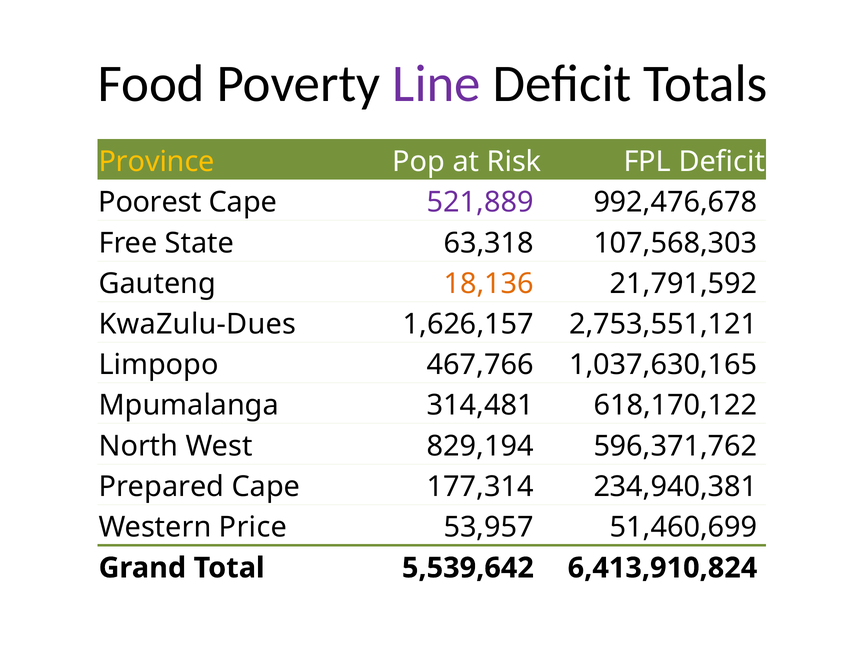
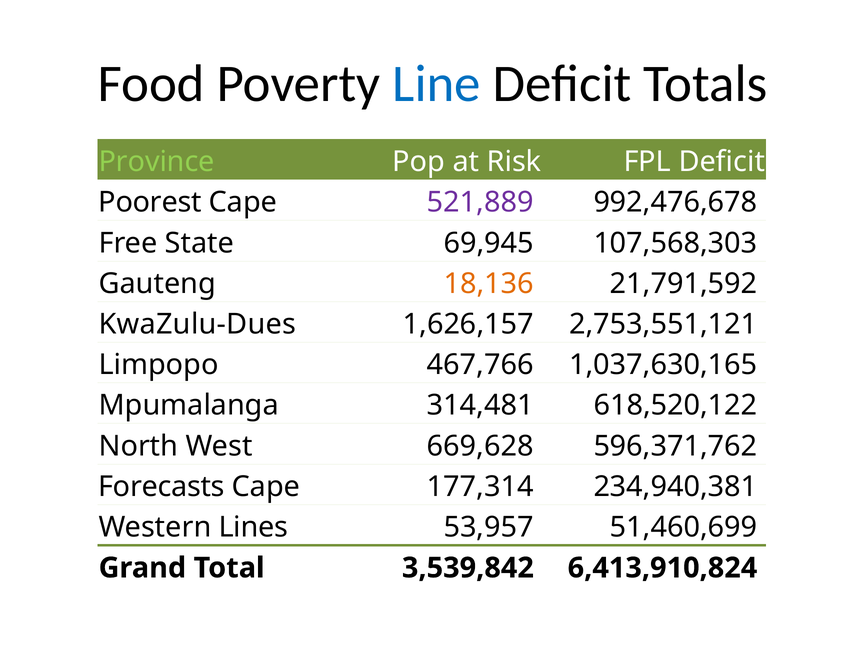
Line colour: purple -> blue
Province colour: yellow -> light green
63,318: 63,318 -> 69,945
618,170,122: 618,170,122 -> 618,520,122
829,194: 829,194 -> 669,628
Prepared: Prepared -> Forecasts
Price: Price -> Lines
5,539,642: 5,539,642 -> 3,539,842
